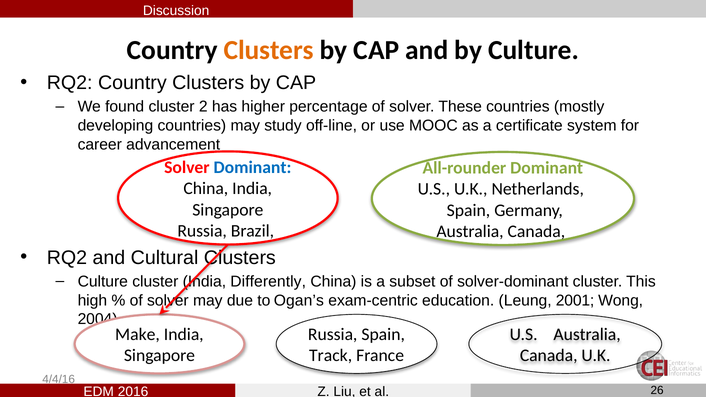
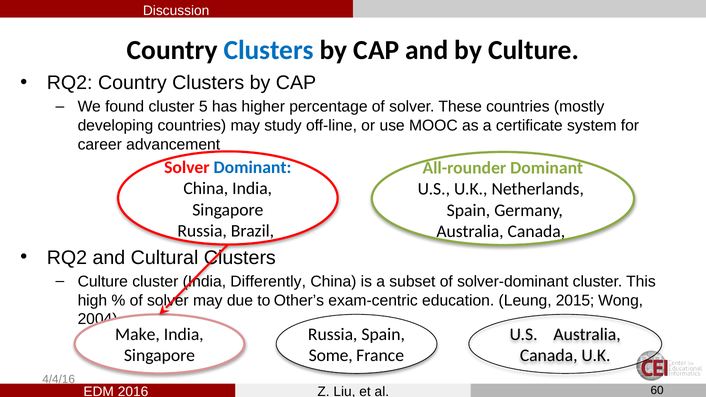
Clusters at (269, 50) colour: orange -> blue
2: 2 -> 5
Ogan’s: Ogan’s -> Other’s
2001: 2001 -> 2015
Track: Track -> Some
26: 26 -> 60
